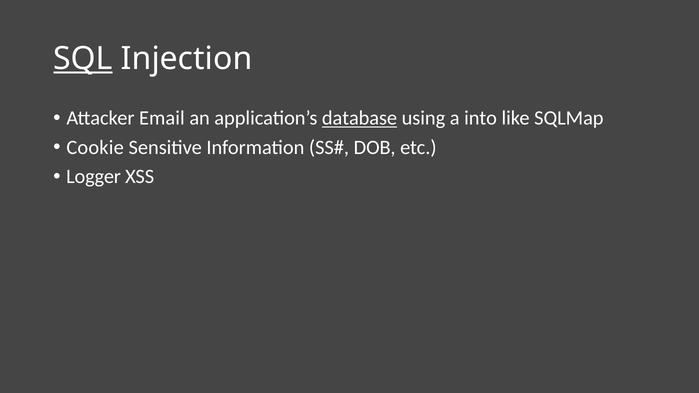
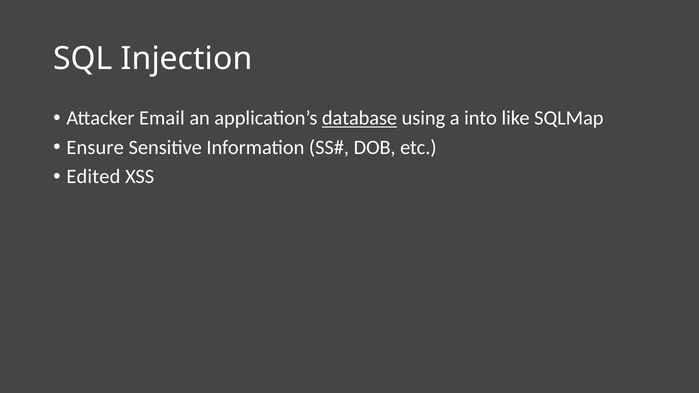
SQL underline: present -> none
Cookie: Cookie -> Ensure
Logger: Logger -> Edited
